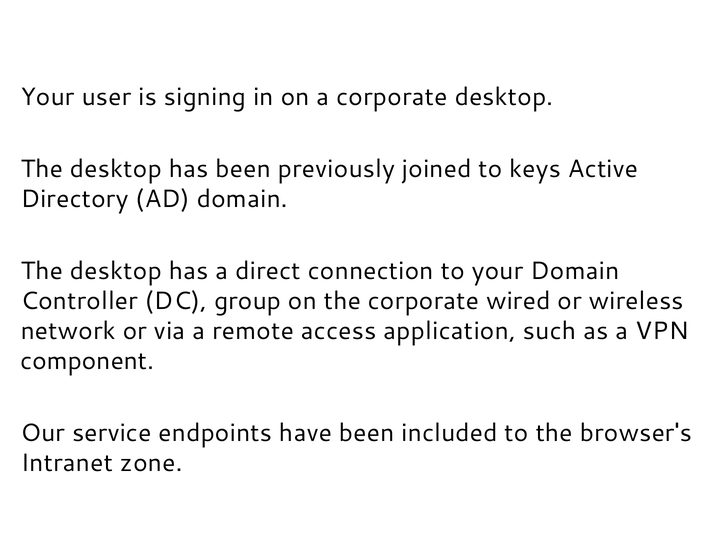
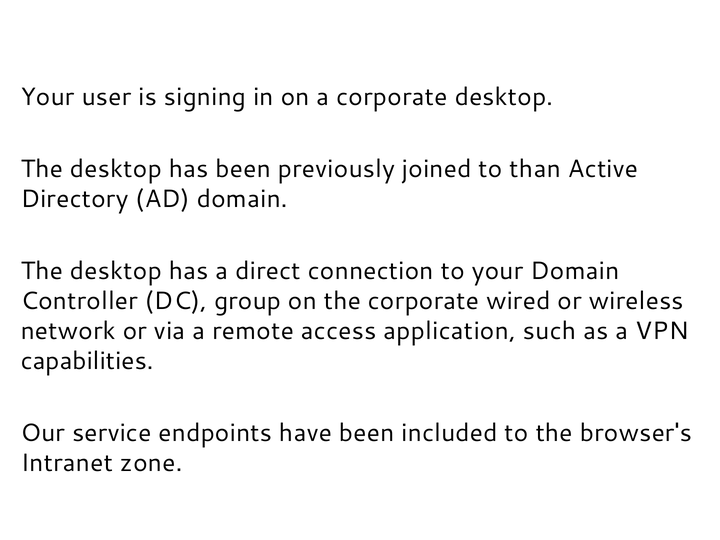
keys: keys -> than
component: component -> capabilities
